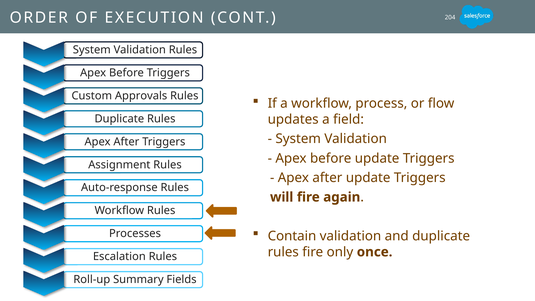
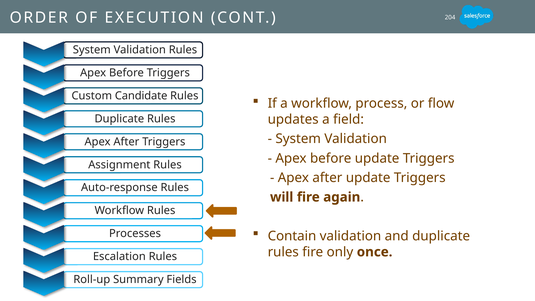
Approvals: Approvals -> Candidate
